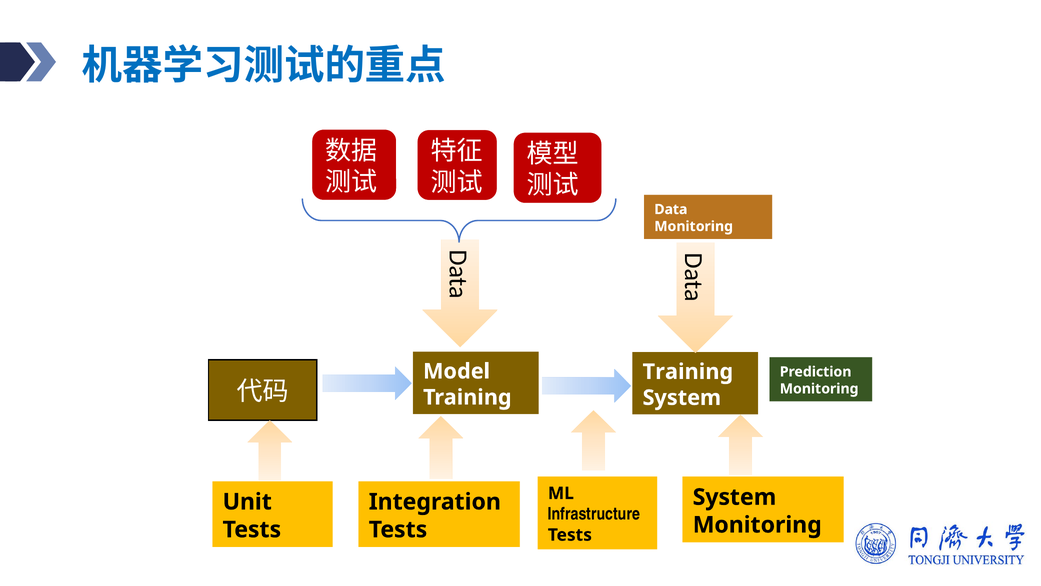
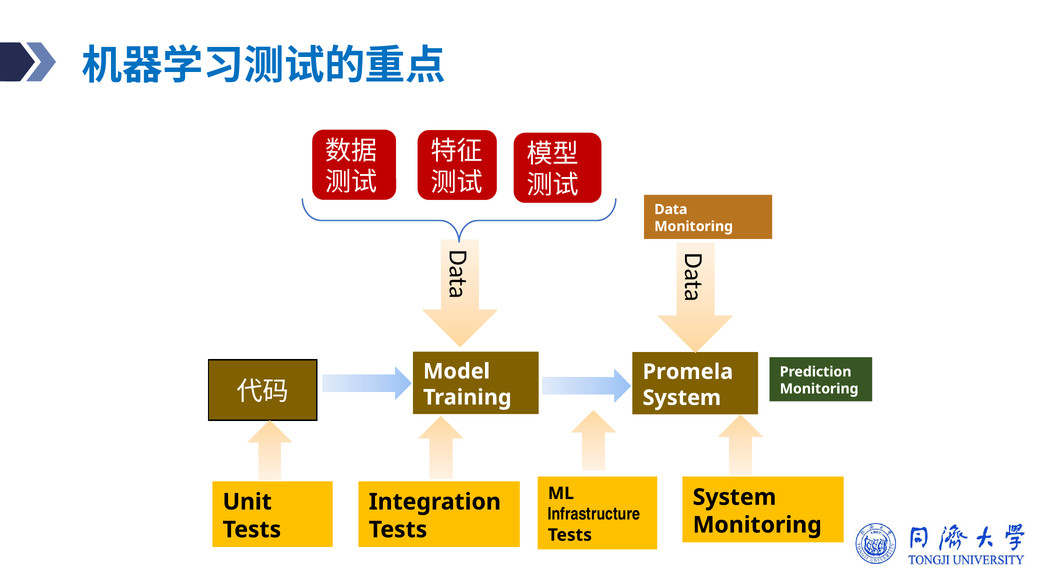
Training at (688, 371): Training -> Promela
